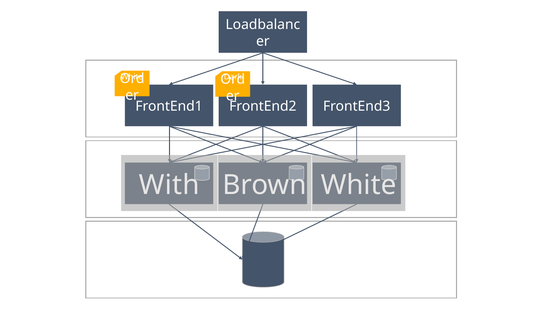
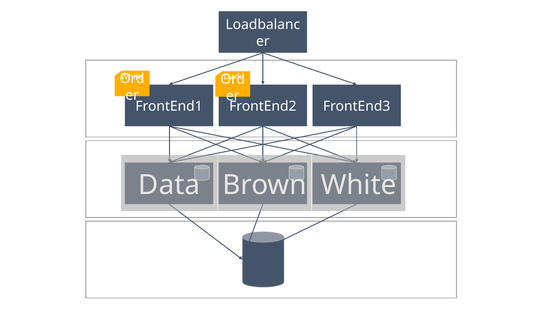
With: With -> Data
